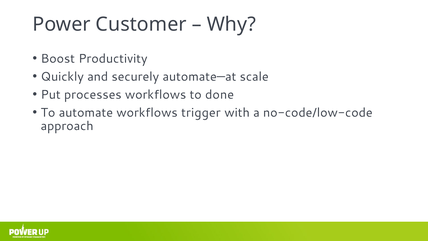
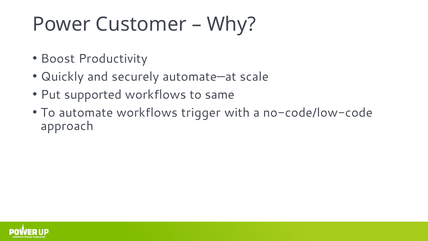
processes: processes -> supported
done: done -> same
